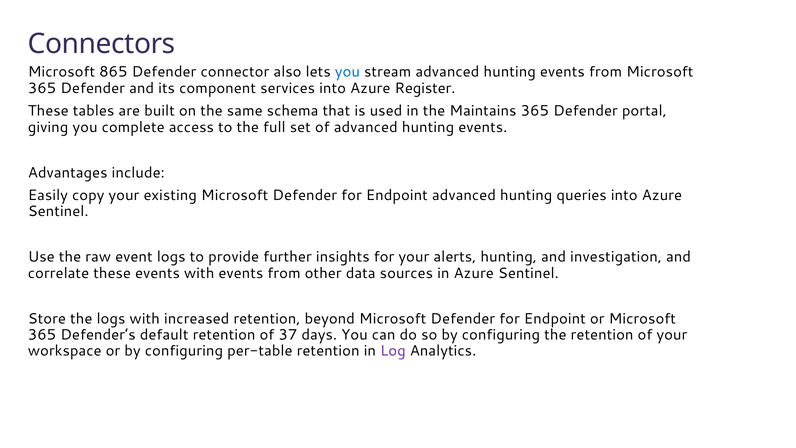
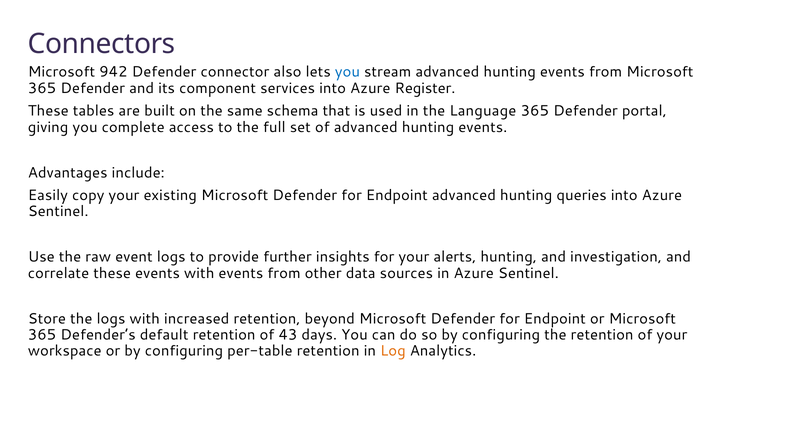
865: 865 -> 942
Maintains: Maintains -> Language
37: 37 -> 43
Log colour: purple -> orange
